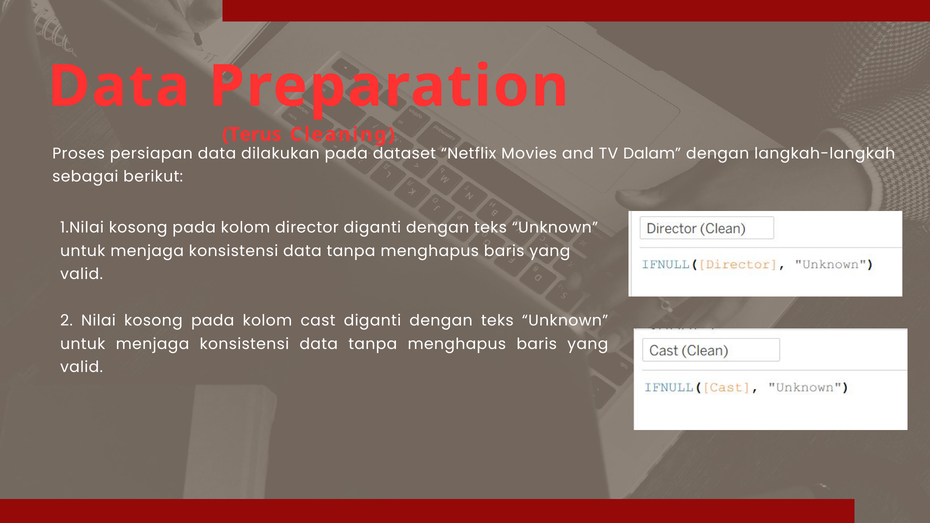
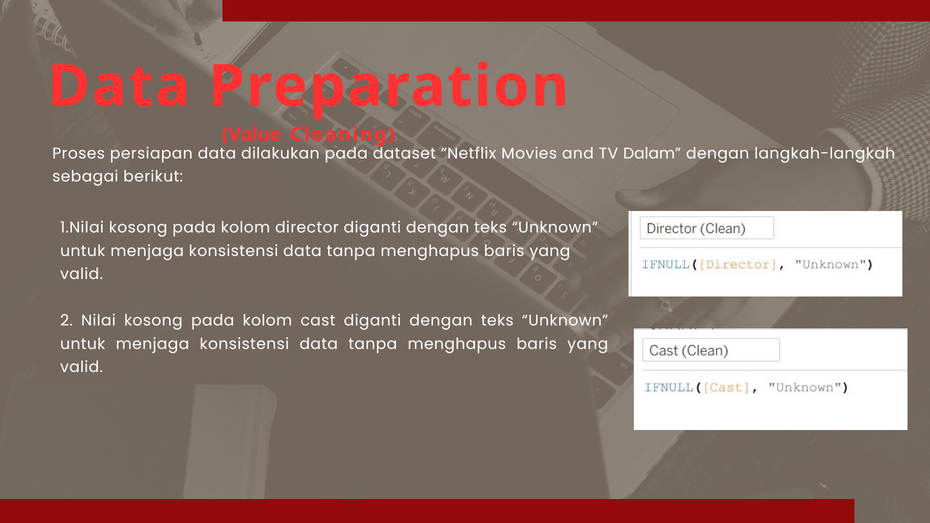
Terus: Terus -> Value
